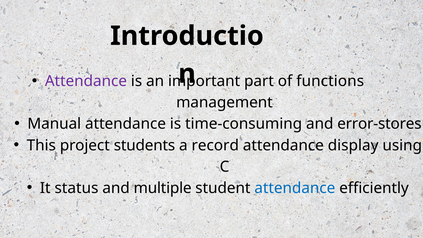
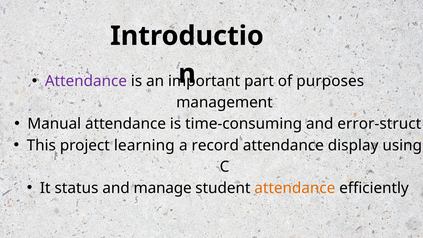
functions: functions -> purposes
error-stores: error-stores -> error-struct
students: students -> learning
multiple: multiple -> manage
attendance at (295, 188) colour: blue -> orange
